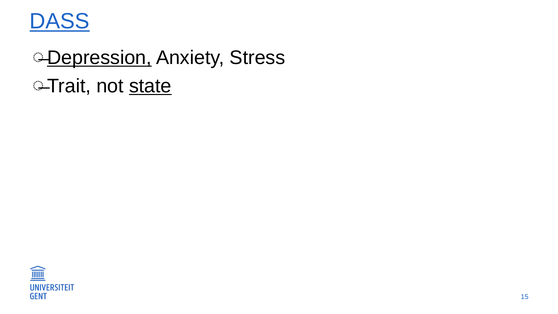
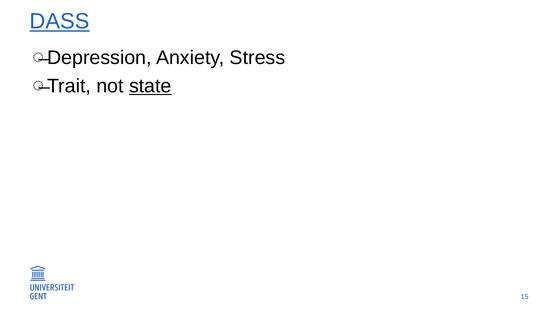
Depression underline: present -> none
